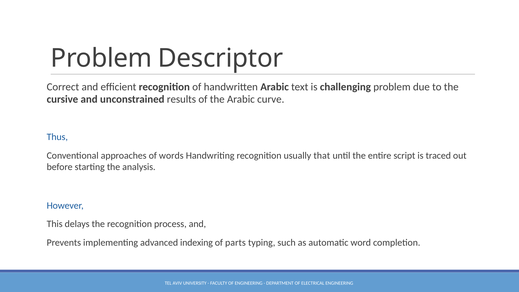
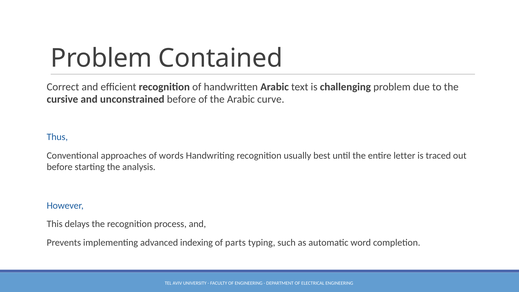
Descriptor: Descriptor -> Contained
unconstrained results: results -> before
that: that -> best
script: script -> letter
